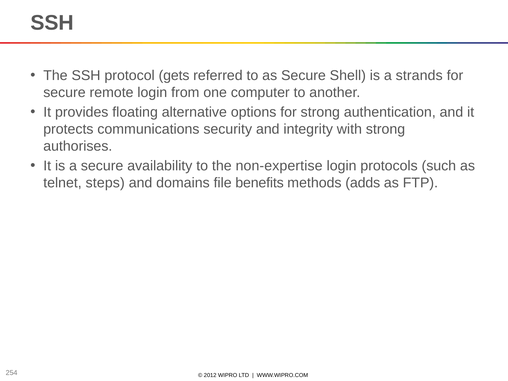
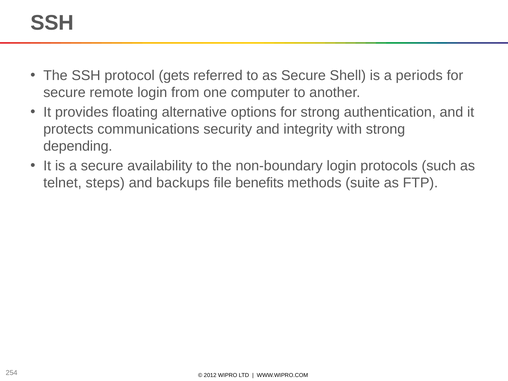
strands: strands -> periods
authorises: authorises -> depending
non-expertise: non-expertise -> non-boundary
domains: domains -> backups
adds: adds -> suite
